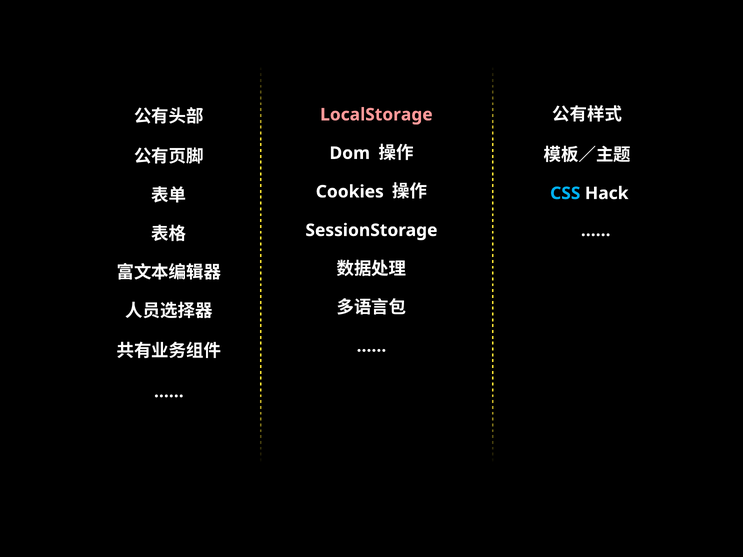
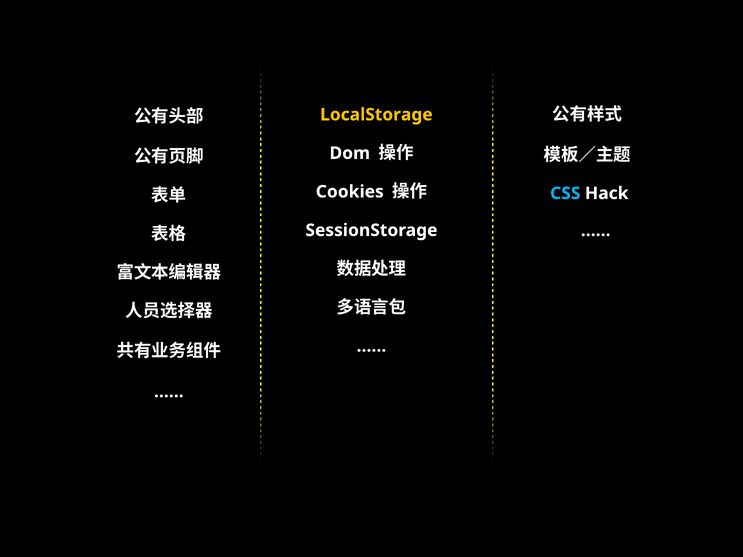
LocalStorage colour: pink -> yellow
